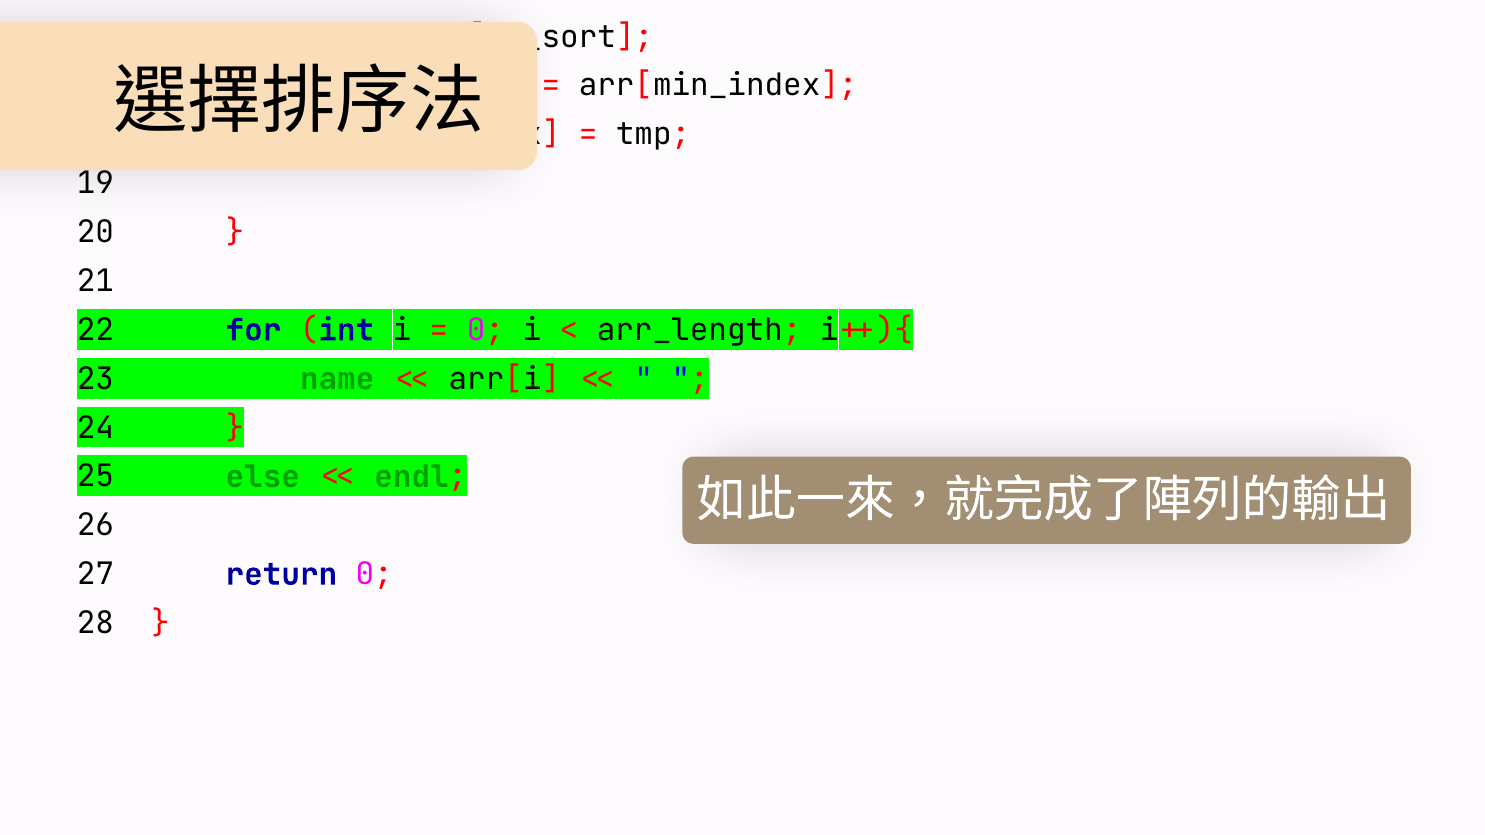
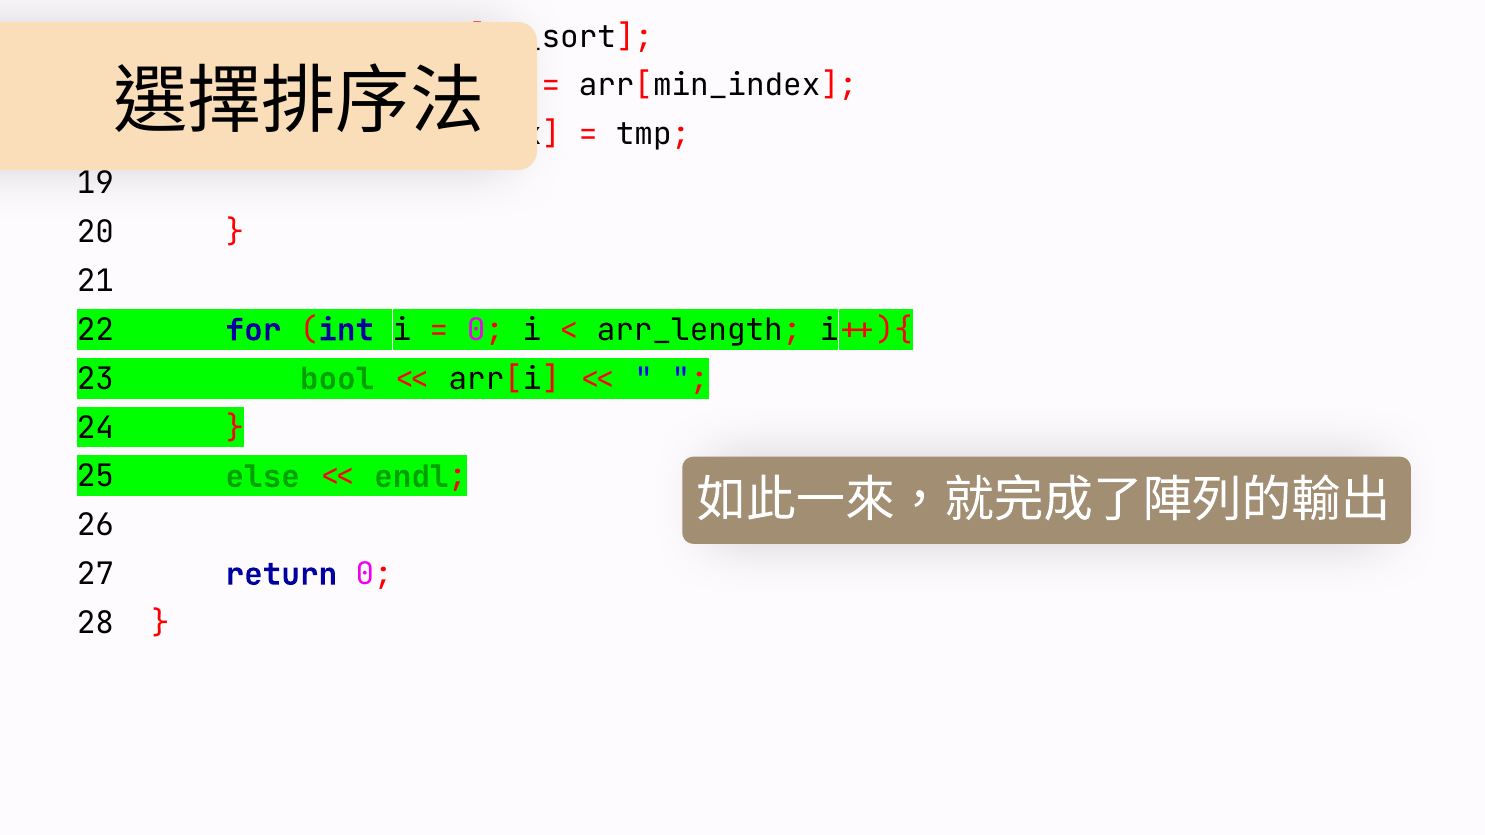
name: name -> bool
